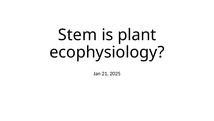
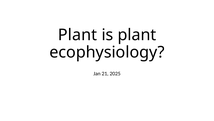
Stem at (77, 35): Stem -> Plant
